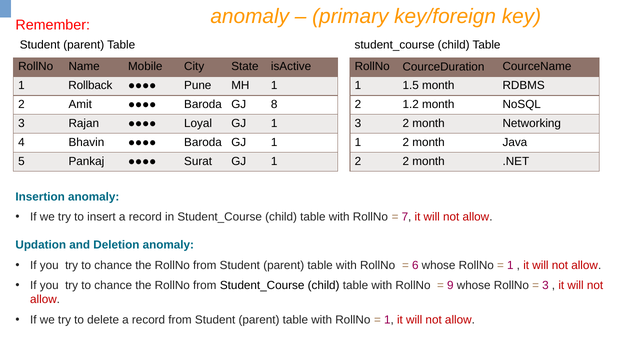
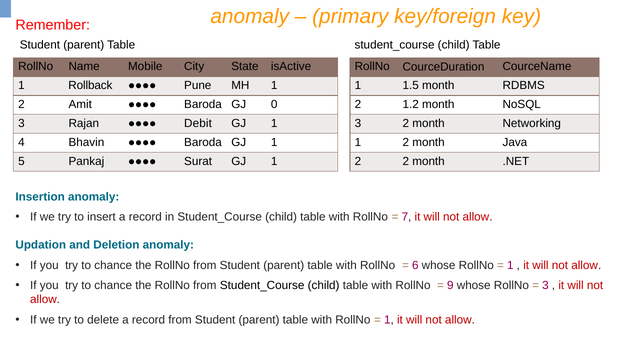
8: 8 -> 0
Loyal: Loyal -> Debit
